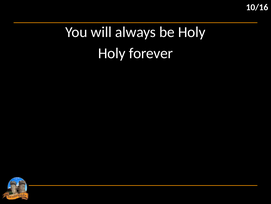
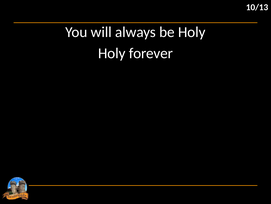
10/16: 10/16 -> 10/13
